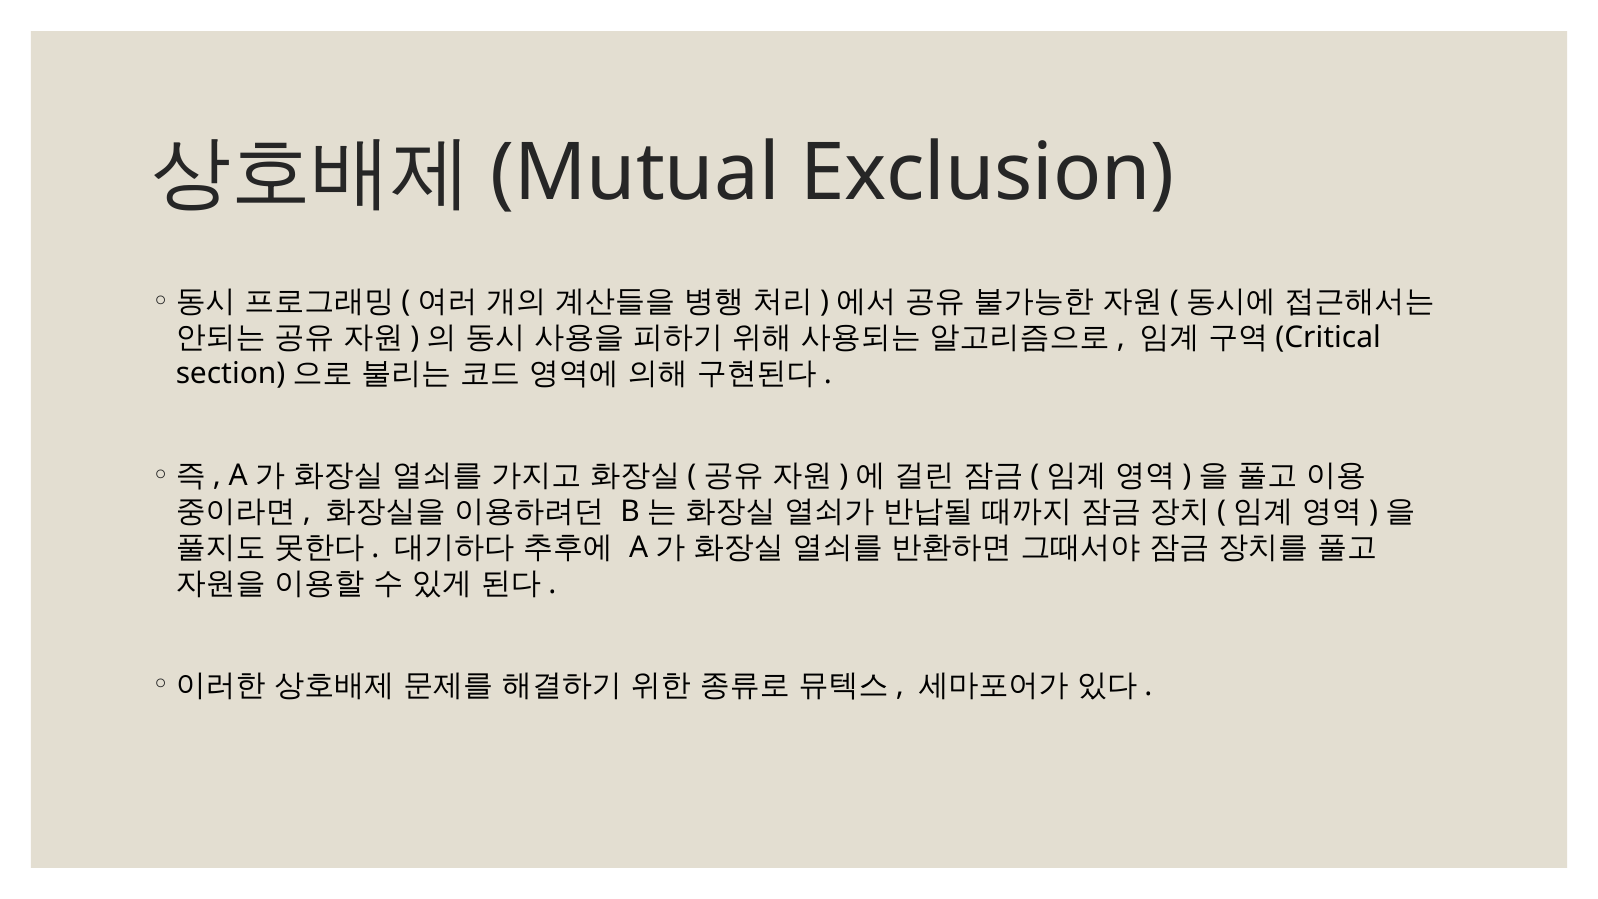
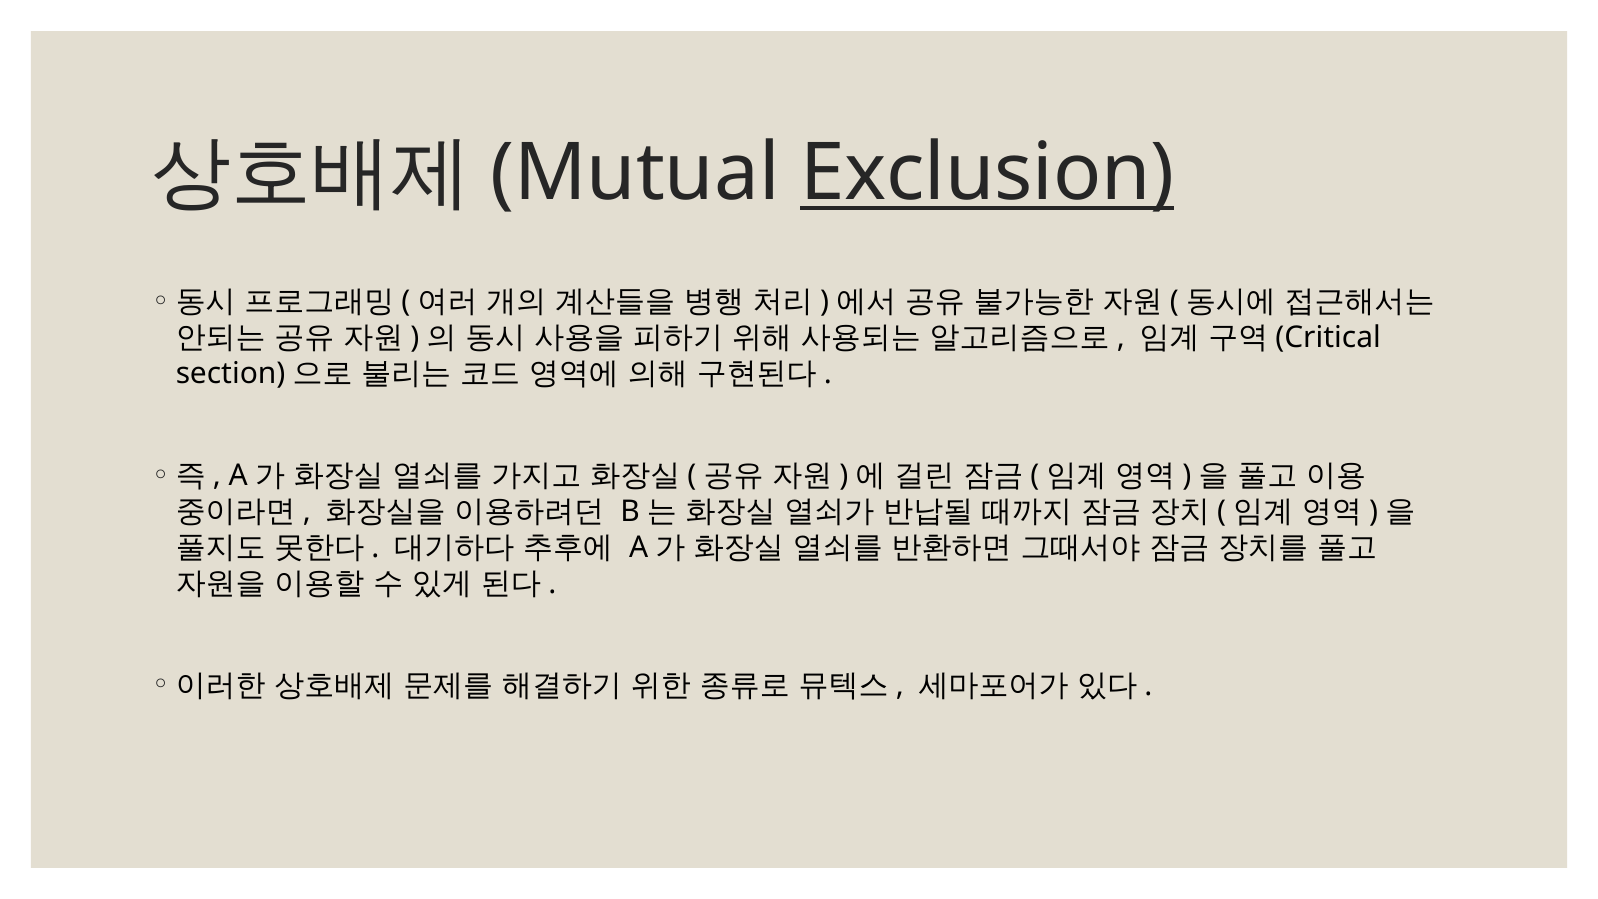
Exclusion underline: none -> present
